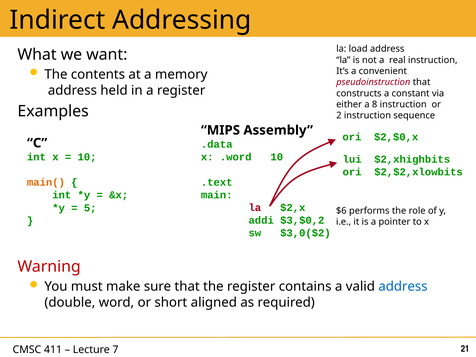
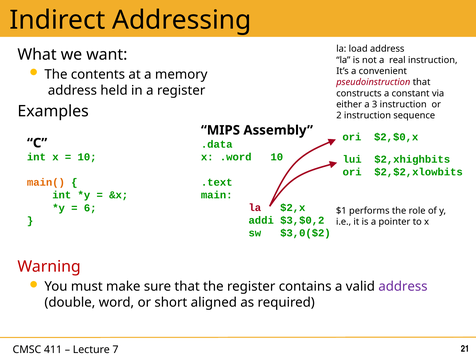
8: 8 -> 3
5: 5 -> 6
$6: $6 -> $1
address at (403, 287) colour: blue -> purple
